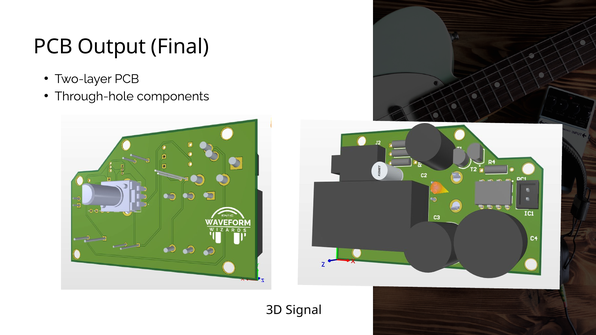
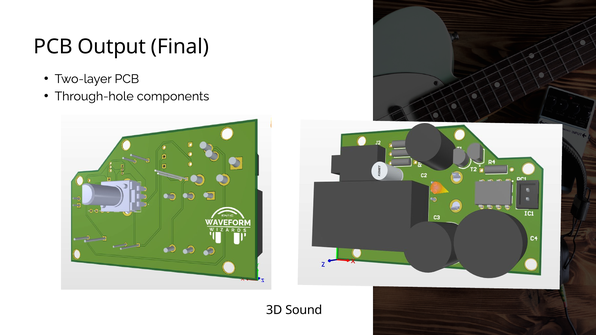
Signal: Signal -> Sound
